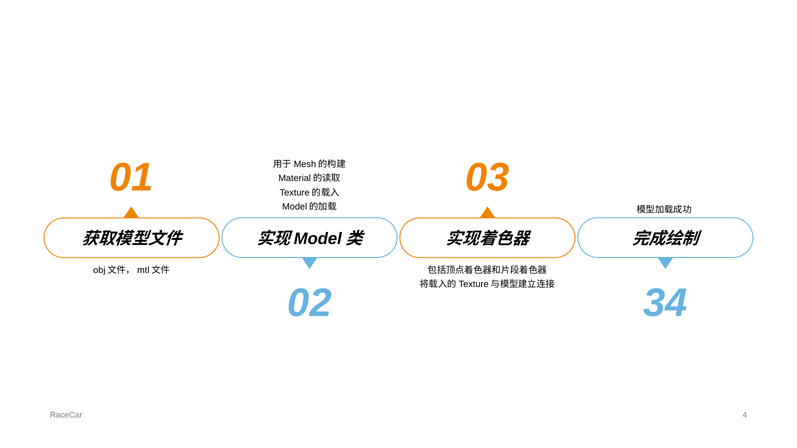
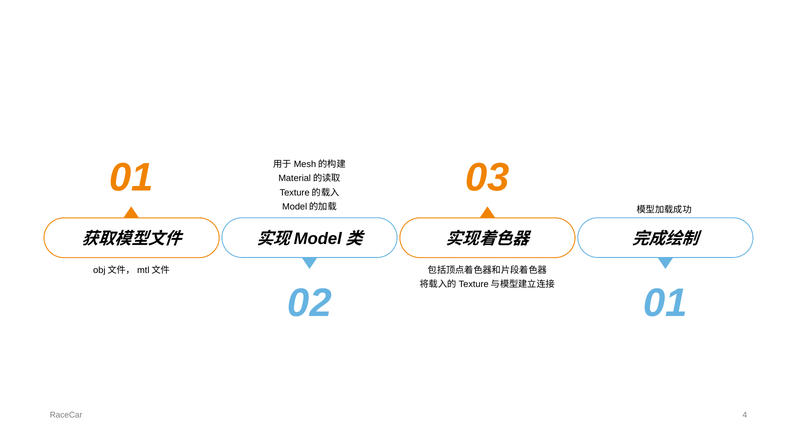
34 at (665, 303): 34 -> 01
